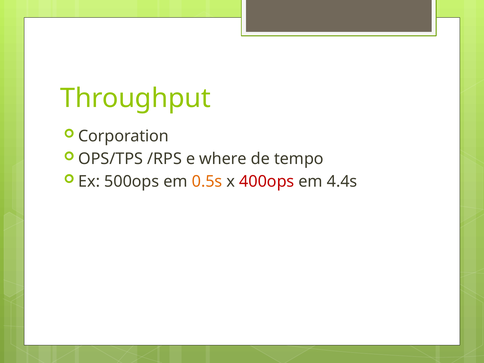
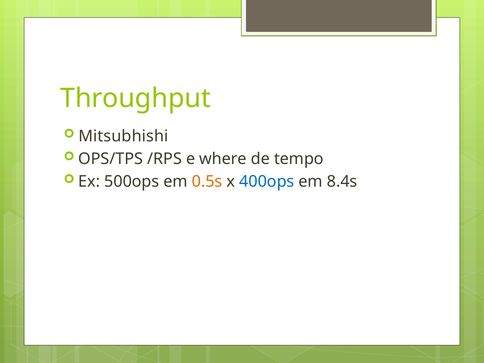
Corporation: Corporation -> Mitsubhishi
400ops colour: red -> blue
4.4s: 4.4s -> 8.4s
